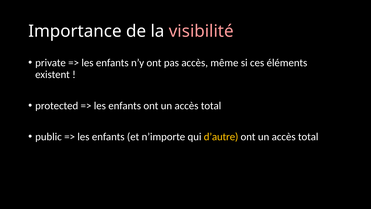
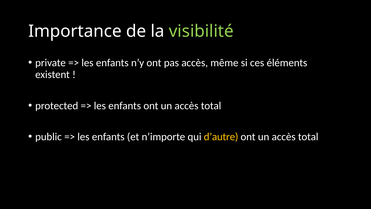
visibilité colour: pink -> light green
